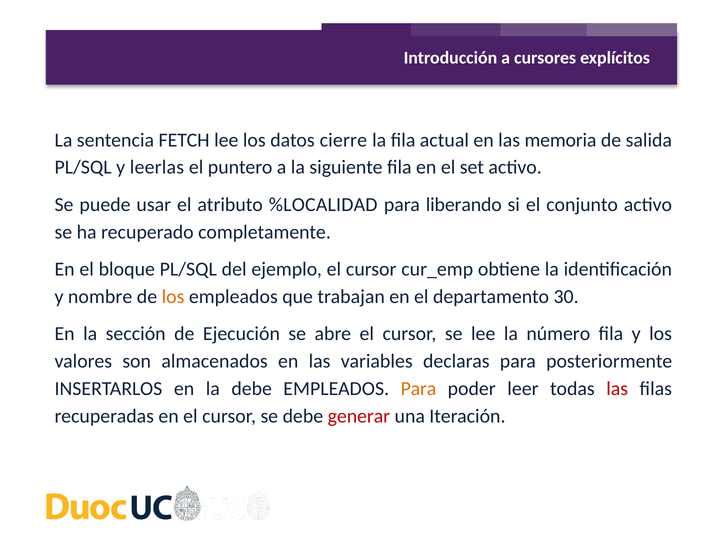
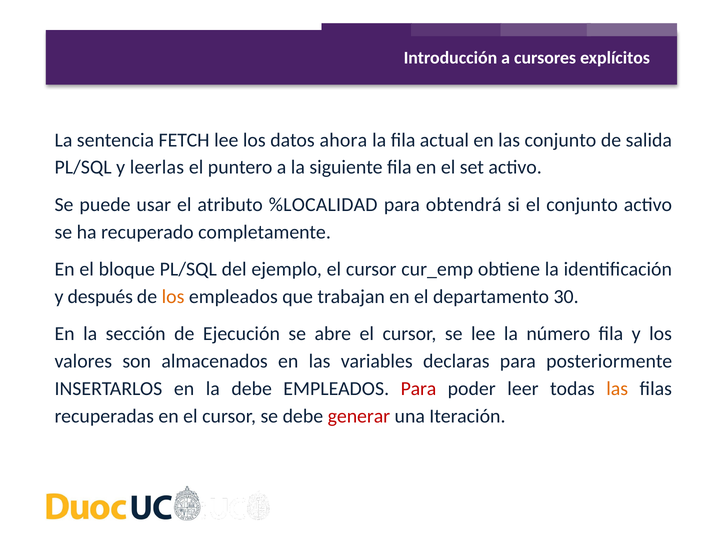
cierre: cierre -> ahora
las memoria: memoria -> conjunto
liberando: liberando -> obtendrá
nombre: nombre -> después
Para at (418, 389) colour: orange -> red
las at (617, 389) colour: red -> orange
